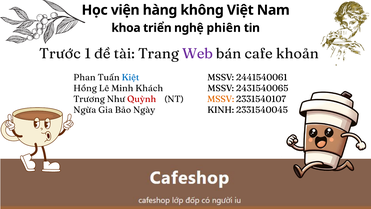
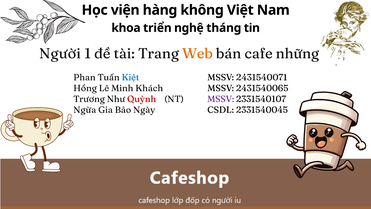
phiên: phiên -> tháng
Trước: Trước -> Người
Web colour: purple -> orange
khoản: khoản -> những
2441540061: 2441540061 -> 2431540071
MSSV at (221, 99) colour: orange -> purple
KINH: KINH -> CSDL
